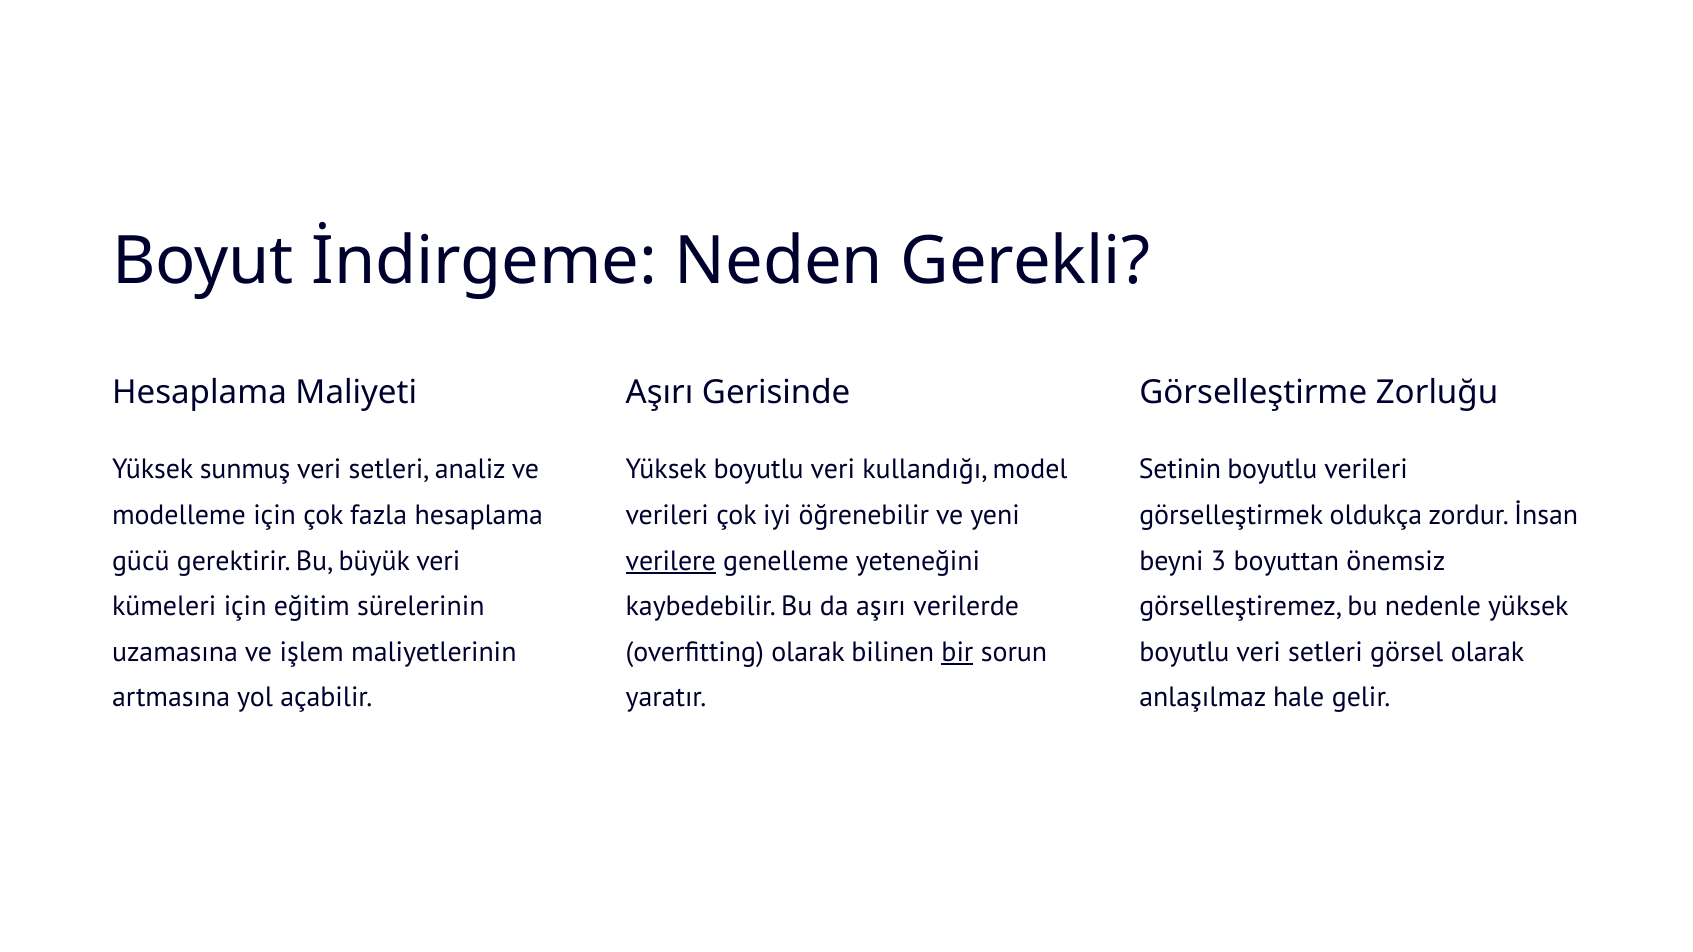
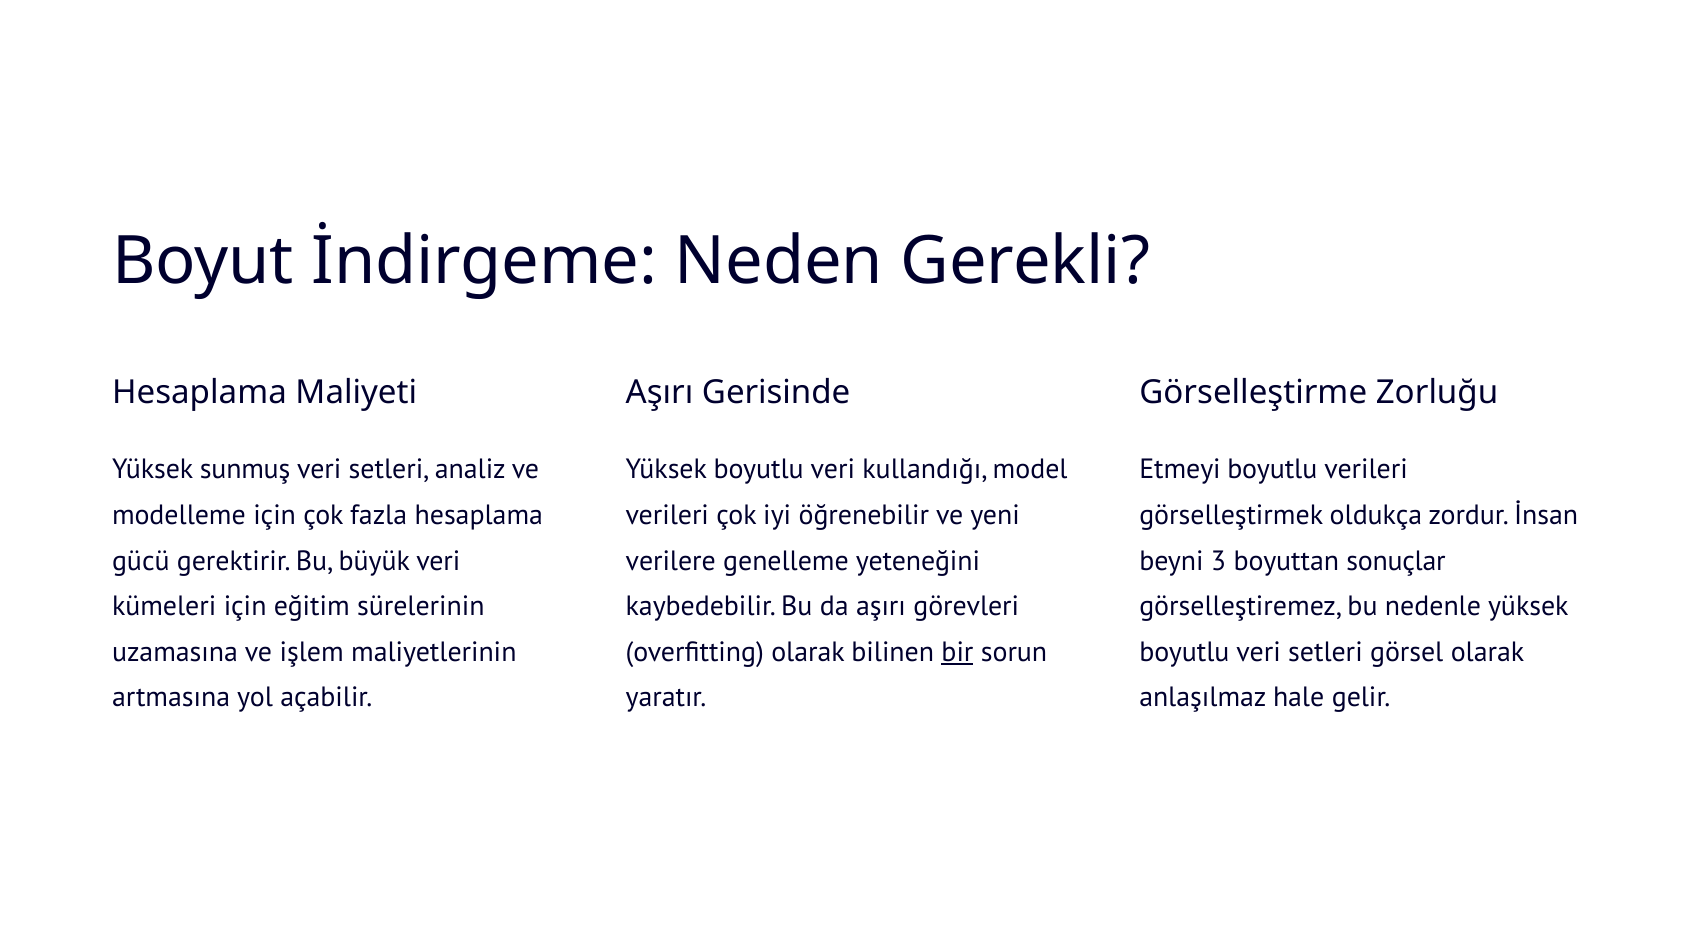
Setinin: Setinin -> Etmeyi
verilere underline: present -> none
önemsiz: önemsiz -> sonuçlar
verilerde: verilerde -> görevleri
